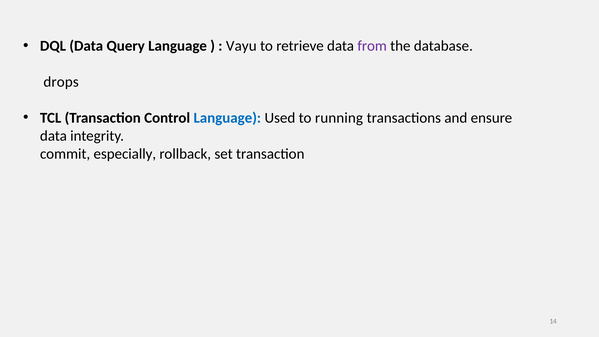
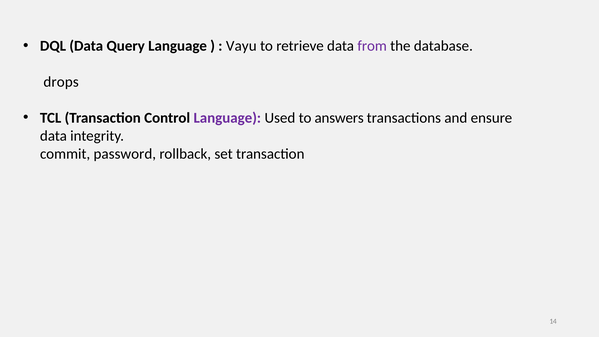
Language at (227, 118) colour: blue -> purple
running: running -> answers
especially: especially -> password
